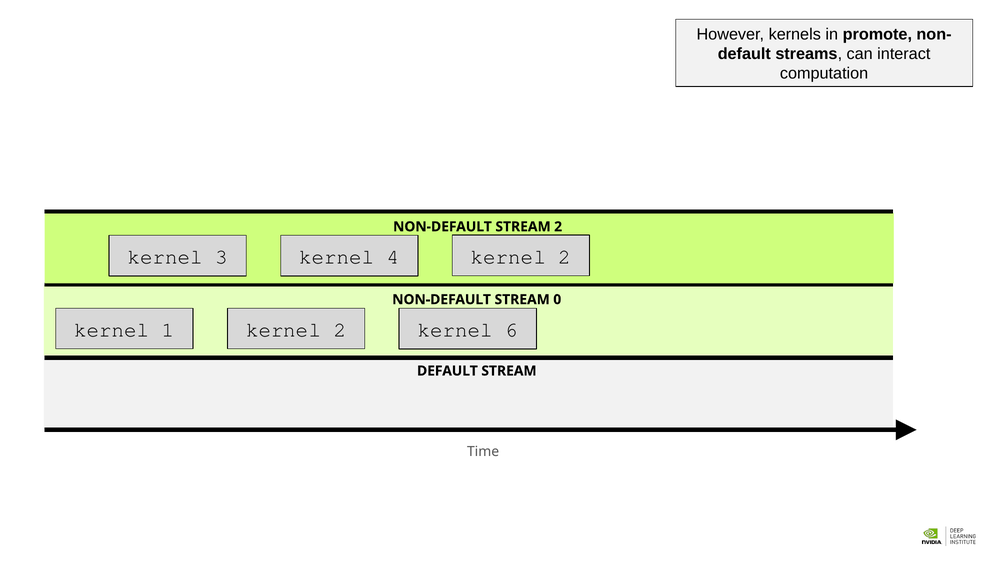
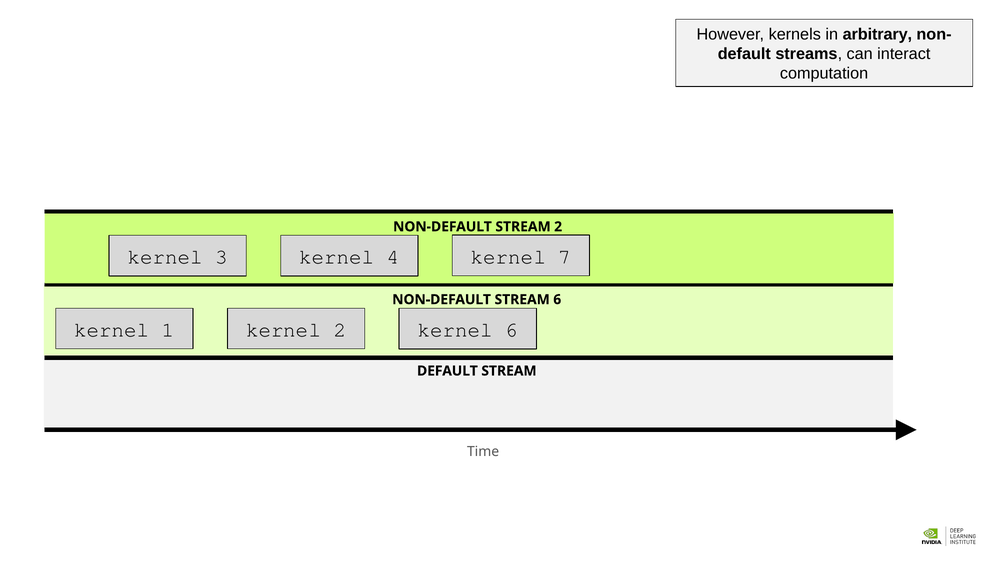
promote: promote -> arbitrary
4 kernel 2: 2 -> 7
0 at (557, 300): 0 -> 6
